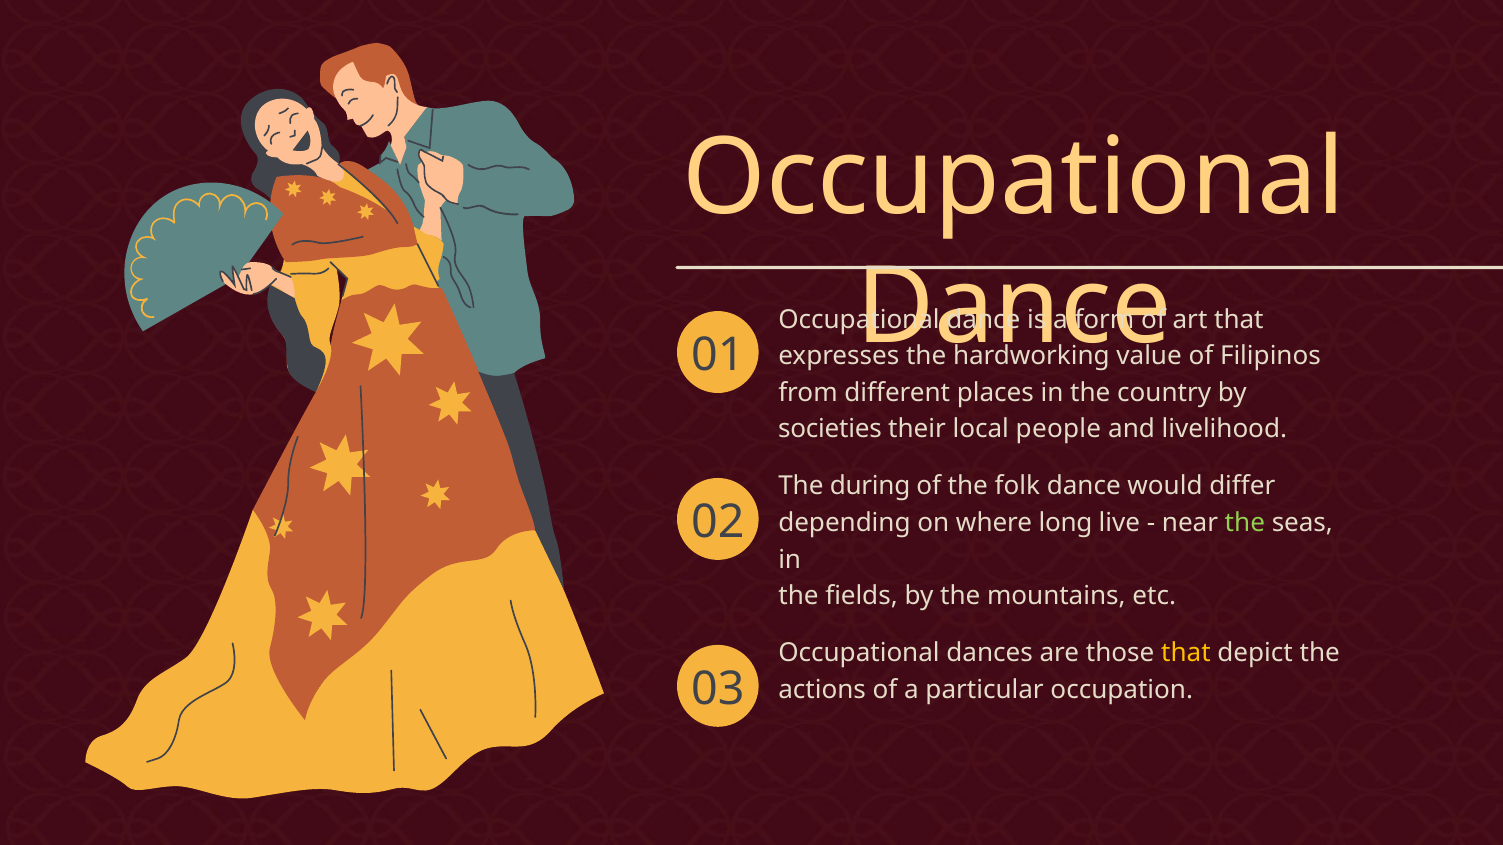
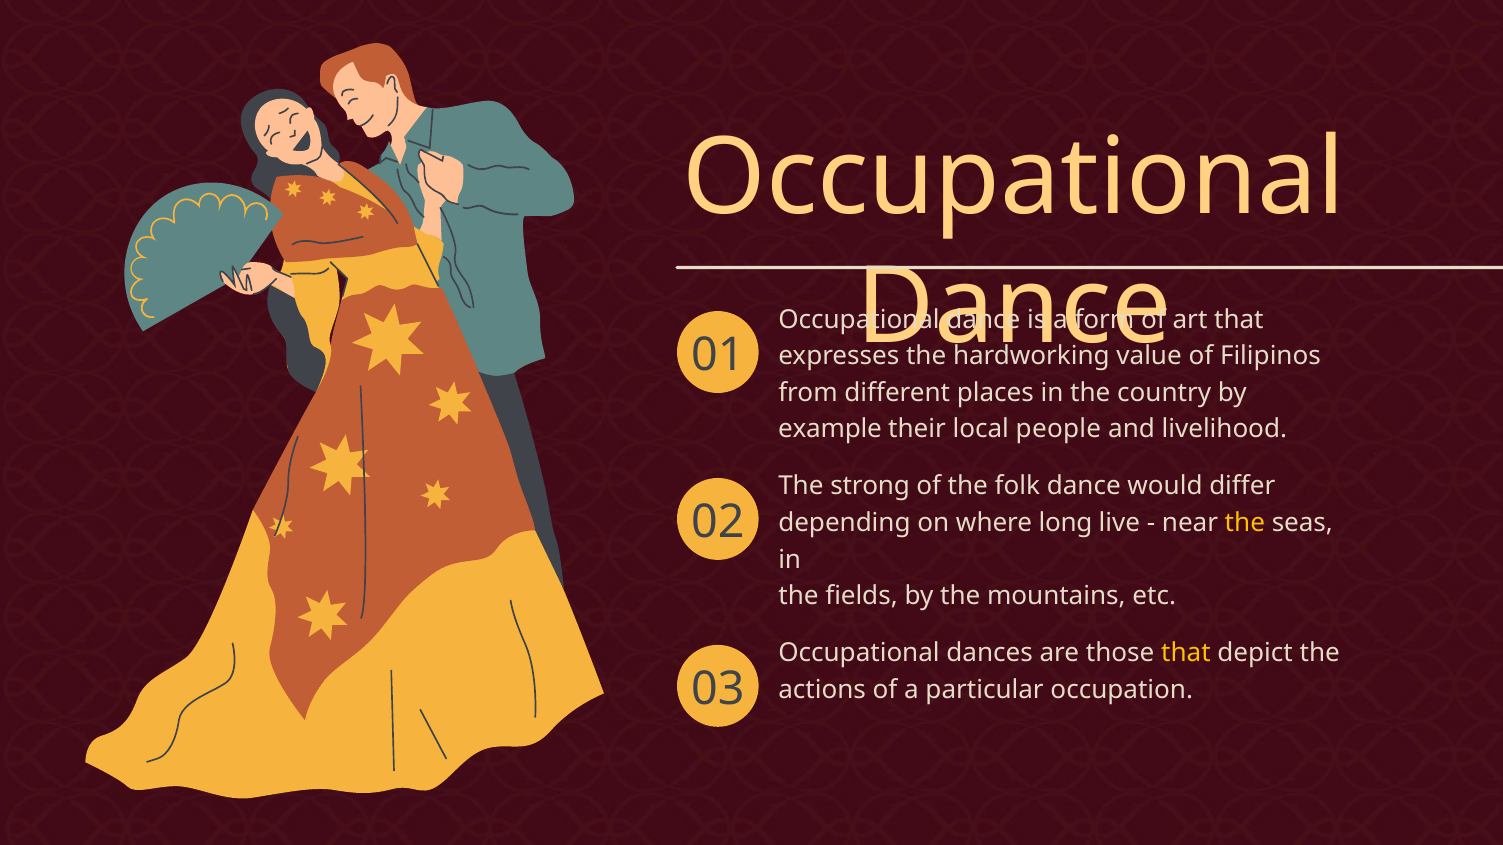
societies: societies -> example
during: during -> strong
the at (1245, 523) colour: light green -> yellow
